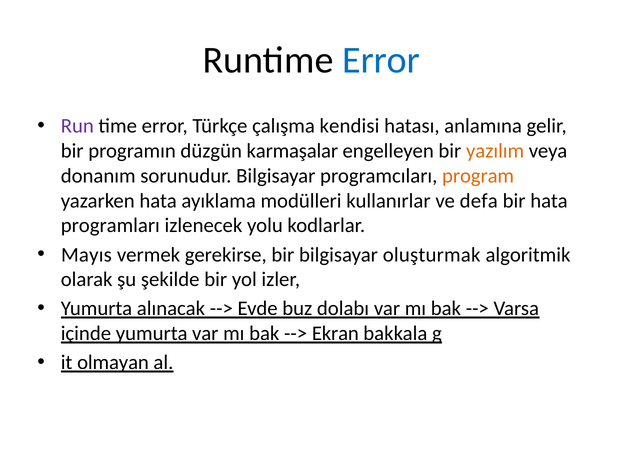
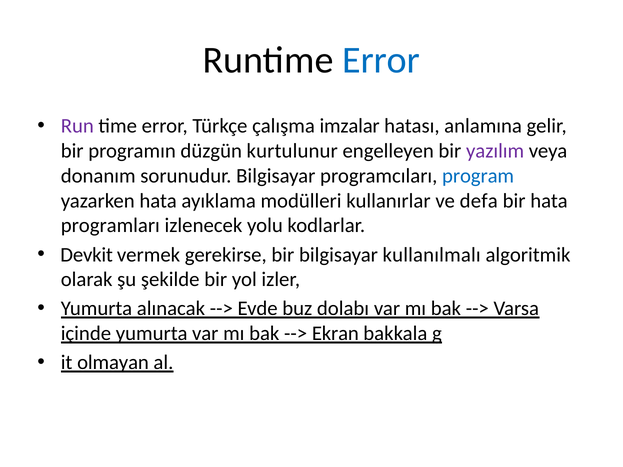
kendisi: kendisi -> imzalar
karmaşalar: karmaşalar -> kurtulunur
yazılım colour: orange -> purple
program colour: orange -> blue
Mayıs: Mayıs -> Devkit
oluşturmak: oluşturmak -> kullanılmalı
